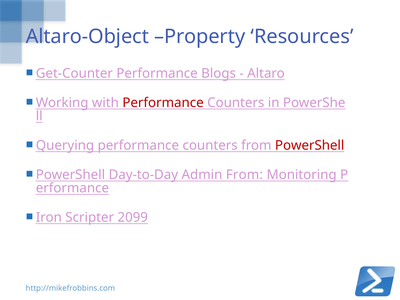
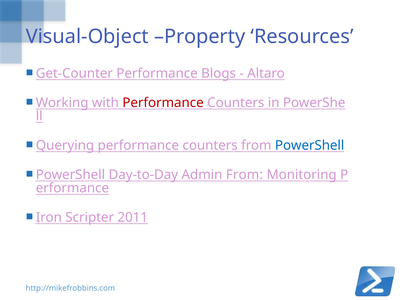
Altaro-Object: Altaro-Object -> Visual-Object
PowerShell colour: red -> blue
2099: 2099 -> 2011
